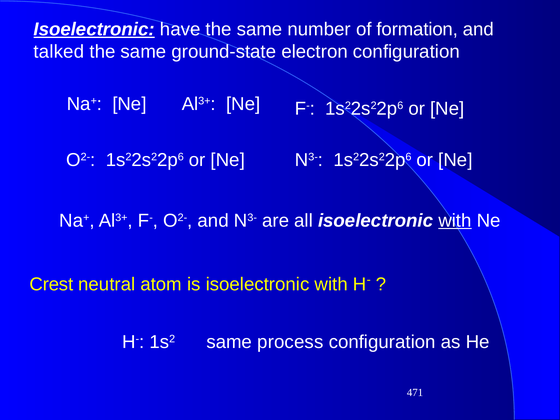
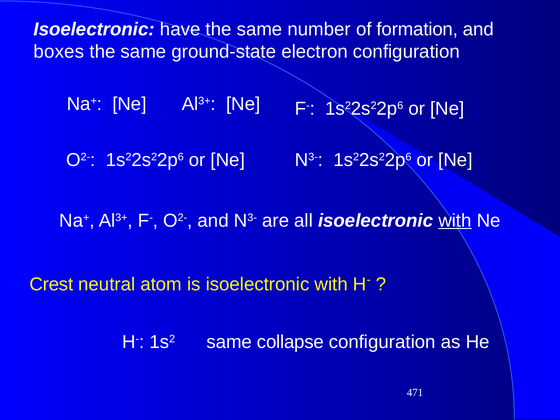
Isoelectronic at (94, 29) underline: present -> none
talked: talked -> boxes
process: process -> collapse
